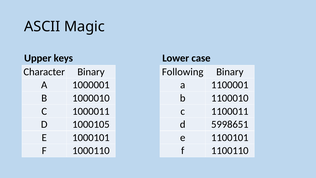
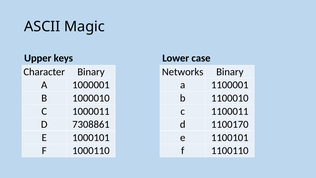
Following: Following -> Networks
1000105: 1000105 -> 7308861
5998651: 5998651 -> 1100170
